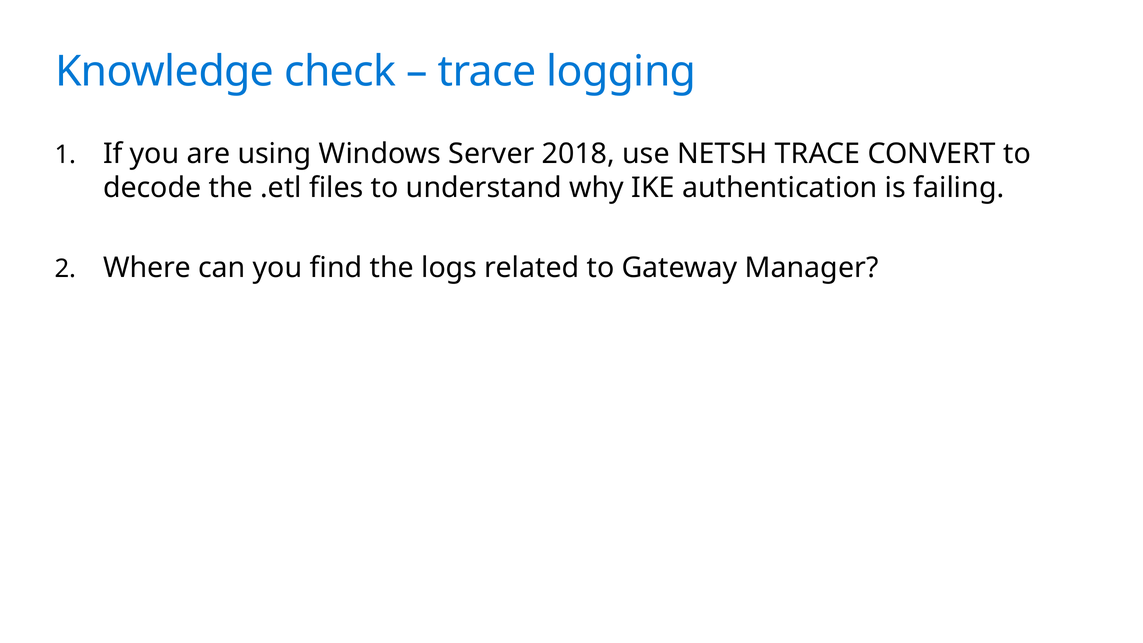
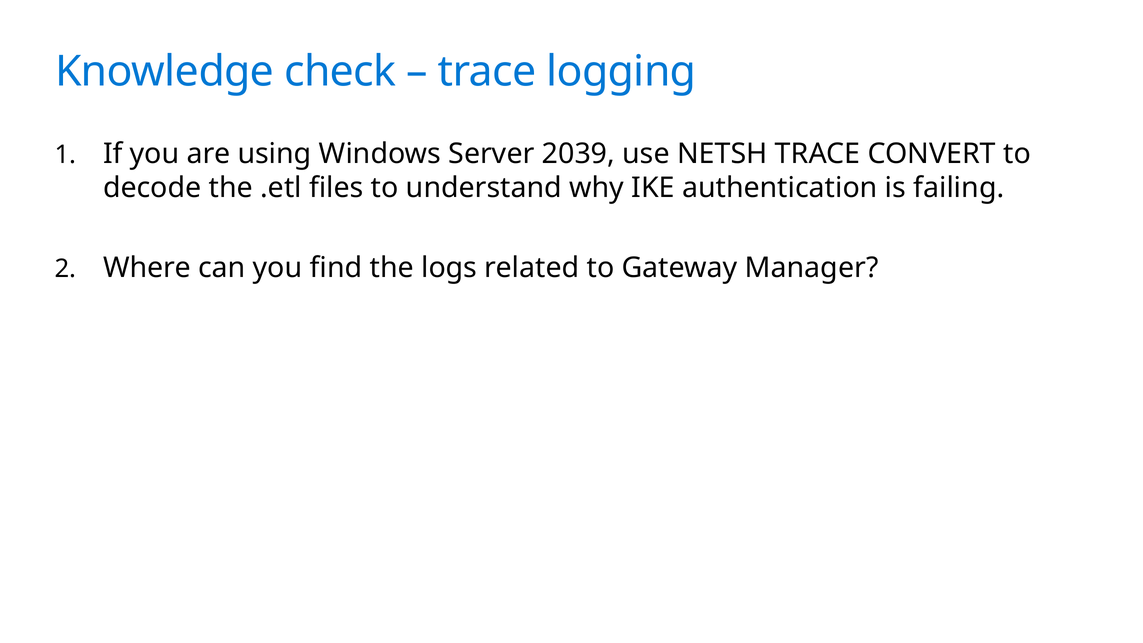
2018: 2018 -> 2039
